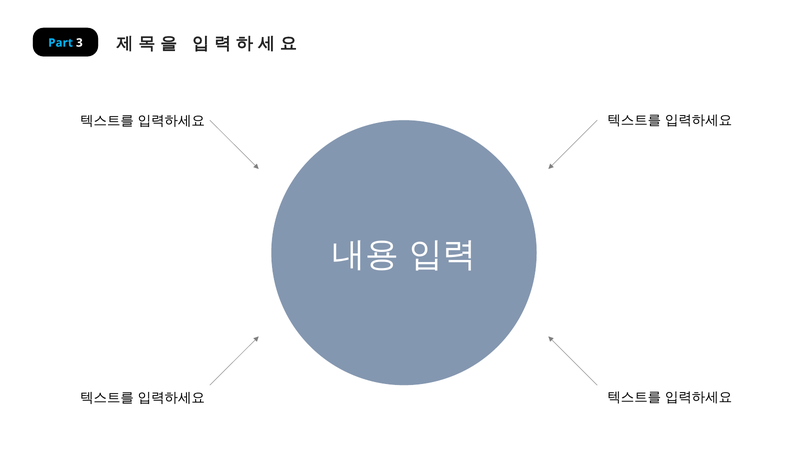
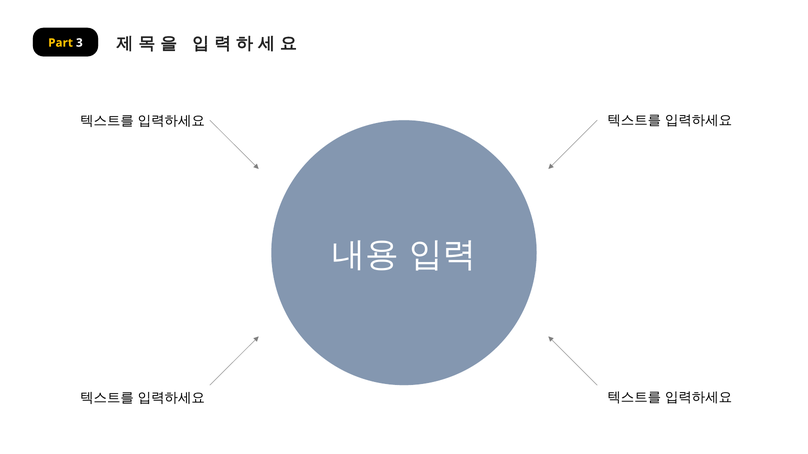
Part colour: light blue -> yellow
